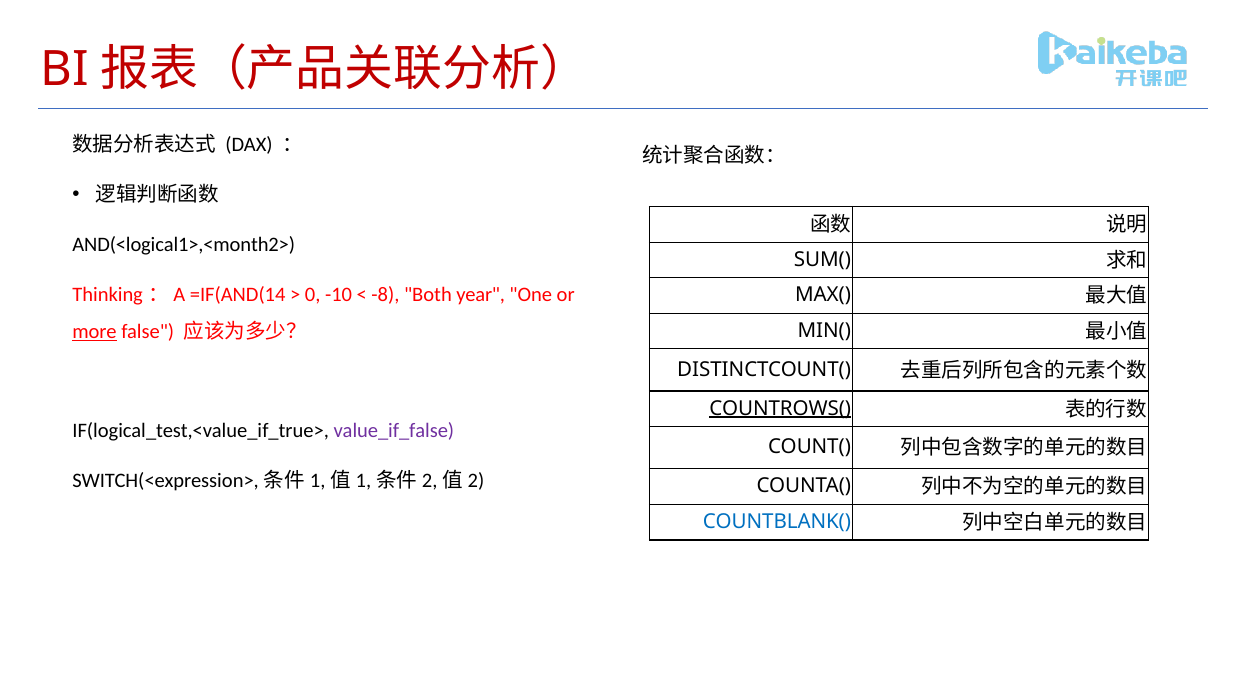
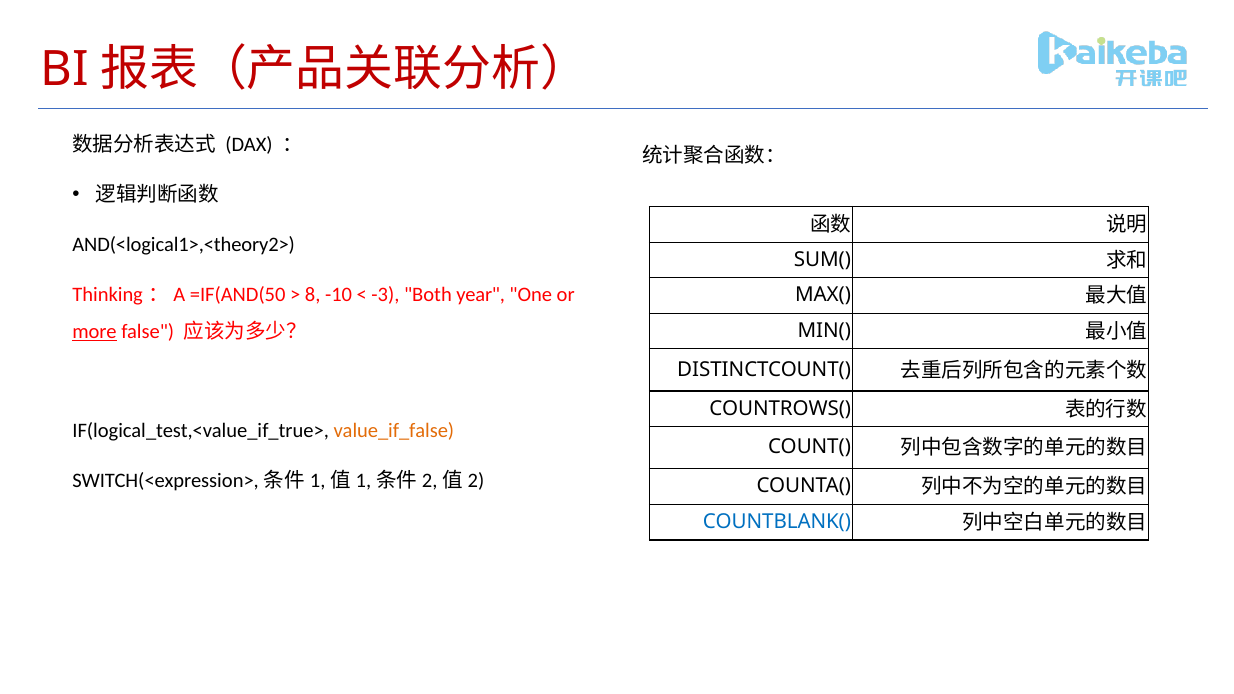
AND(<logical1>,<month2>: AND(<logical1>,<month2> -> AND(<logical1>,<theory2>
=IF(AND(14: =IF(AND(14 -> =IF(AND(50
0: 0 -> 8
-8: -8 -> -3
COUNTROWS( underline: present -> none
value_if_false colour: purple -> orange
